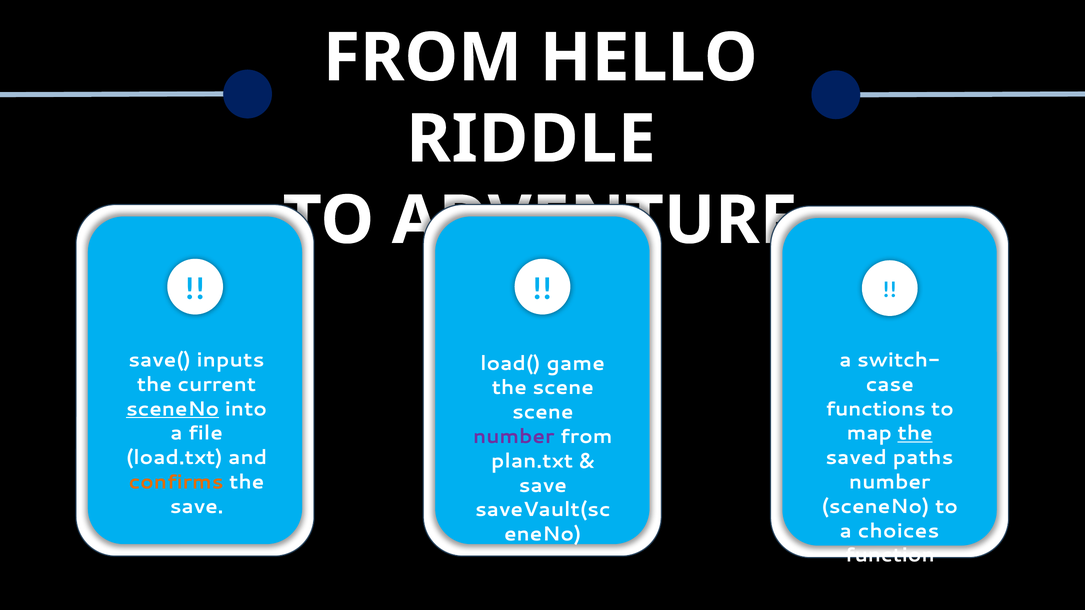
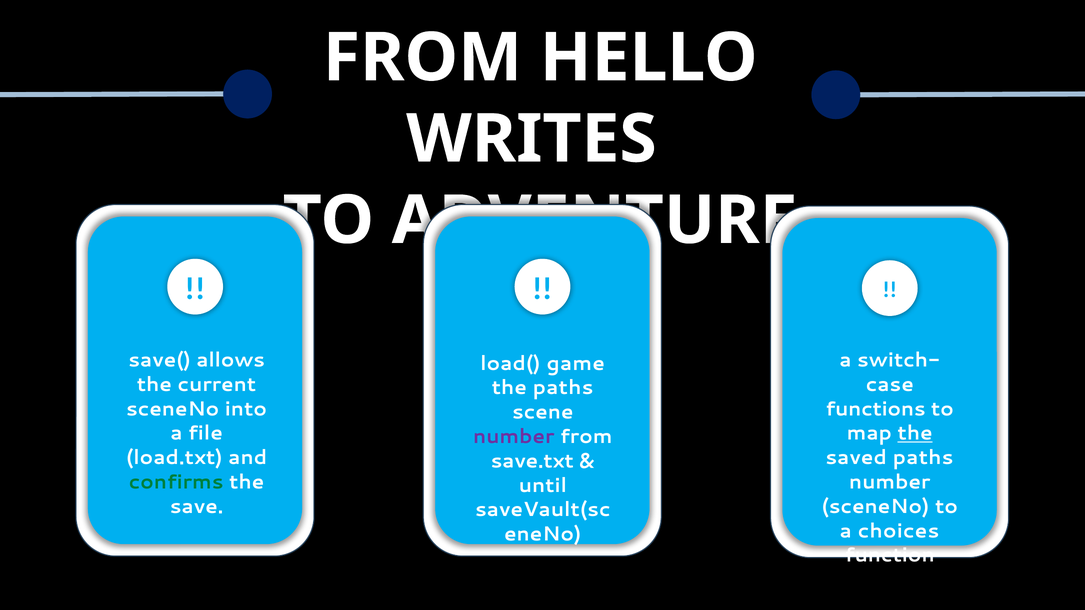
RIDDLE: RIDDLE -> WRITES
inputs: inputs -> allows
the scene: scene -> paths
sceneNo at (173, 409) underline: present -> none
plan.txt: plan.txt -> save.txt
confirms colour: orange -> green
save at (543, 486): save -> until
